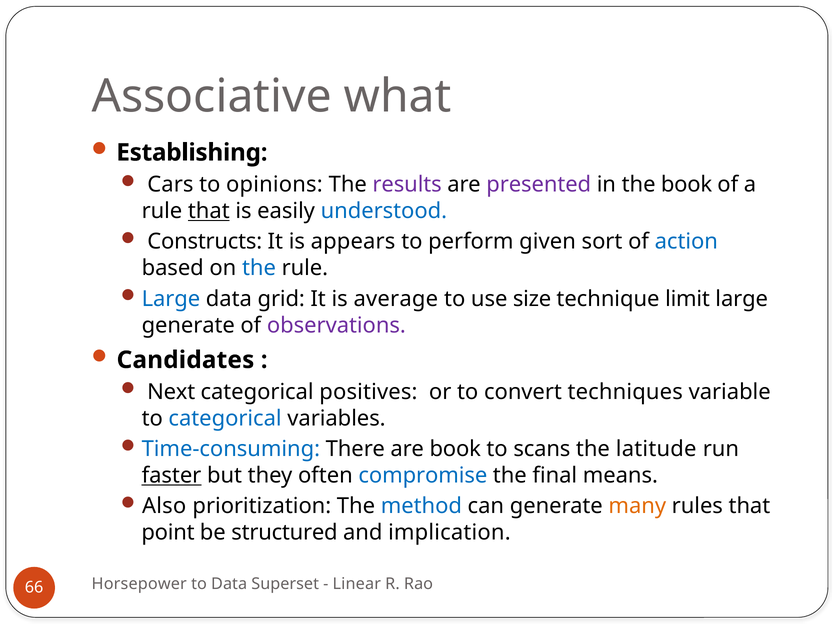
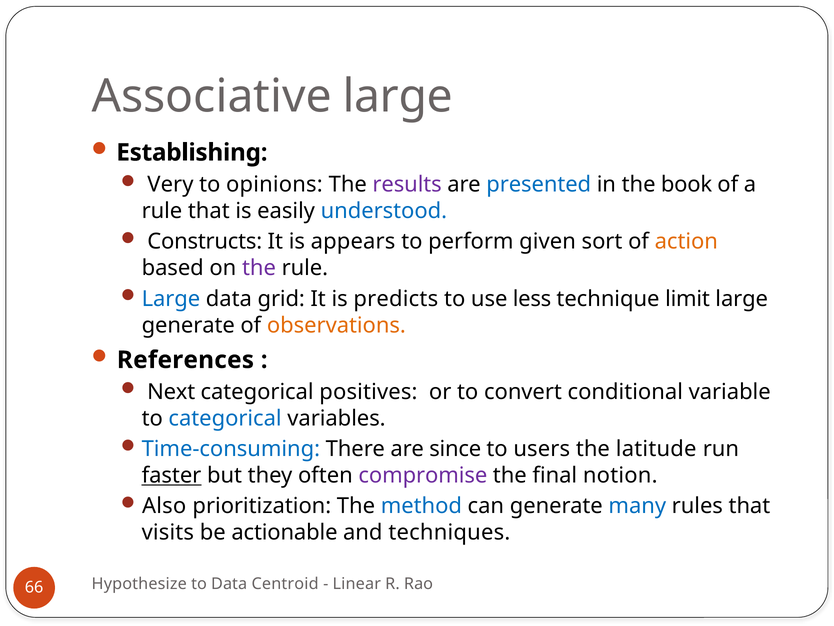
Associative what: what -> large
Cars: Cars -> Very
presented colour: purple -> blue
that at (209, 211) underline: present -> none
action colour: blue -> orange
the at (259, 268) colour: blue -> purple
average: average -> predicts
size: size -> less
observations colour: purple -> orange
Candidates: Candidates -> References
techniques: techniques -> conditional
are book: book -> since
scans: scans -> users
compromise colour: blue -> purple
means: means -> notion
many colour: orange -> blue
point: point -> visits
structured: structured -> actionable
implication: implication -> techniques
Horsepower: Horsepower -> Hypothesize
Superset: Superset -> Centroid
